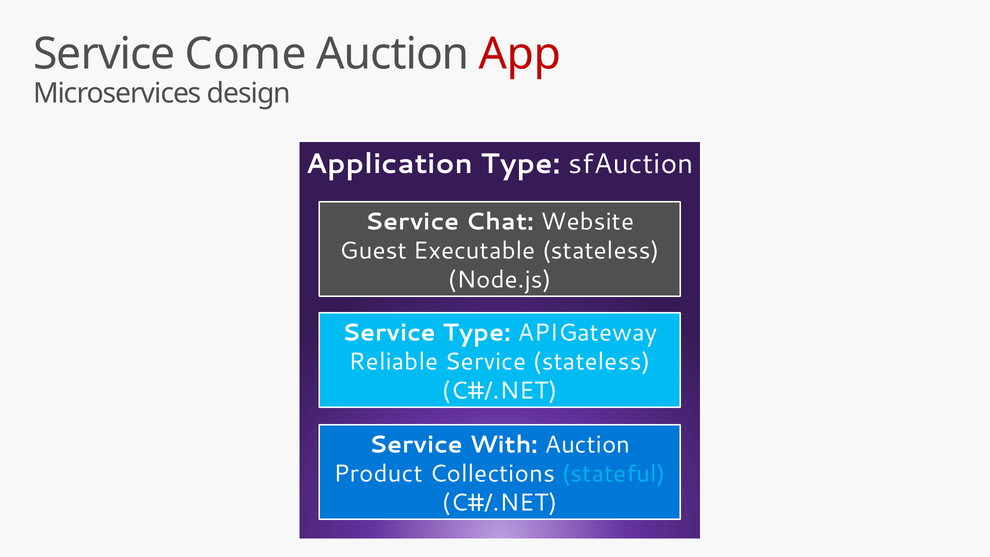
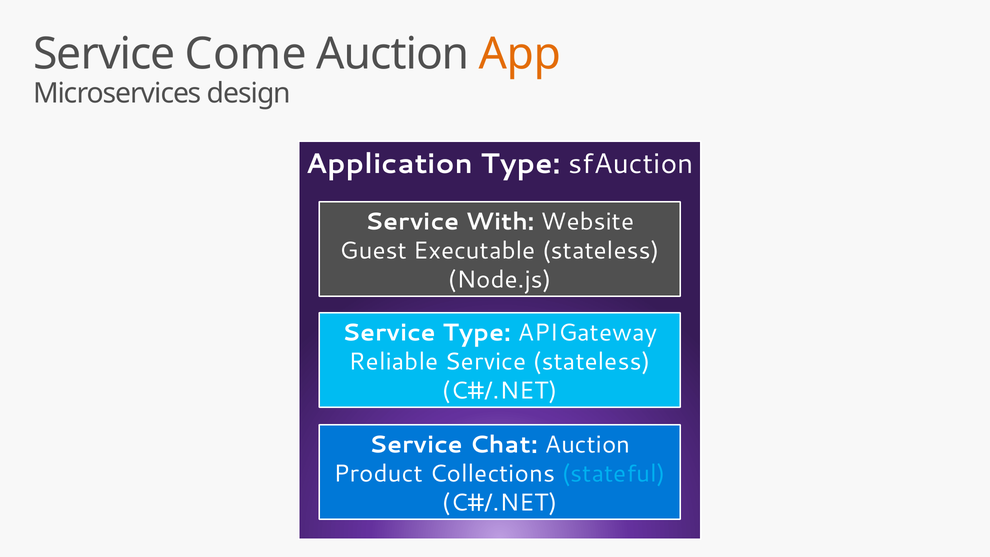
App colour: red -> orange
Chat: Chat -> With
With: With -> Chat
